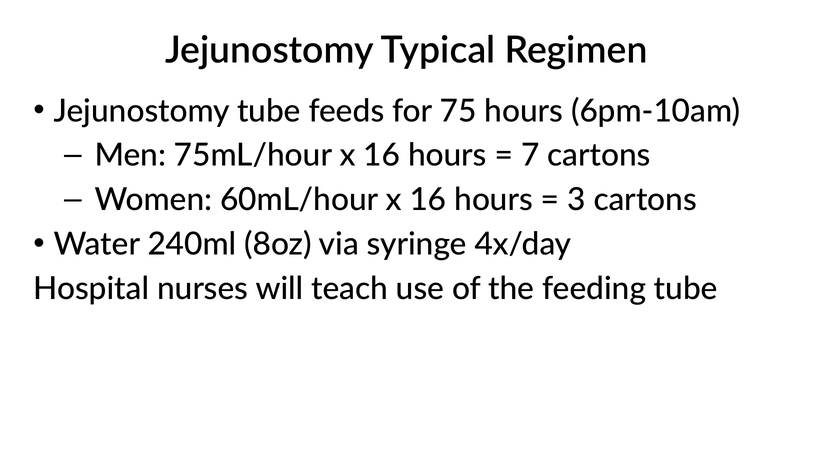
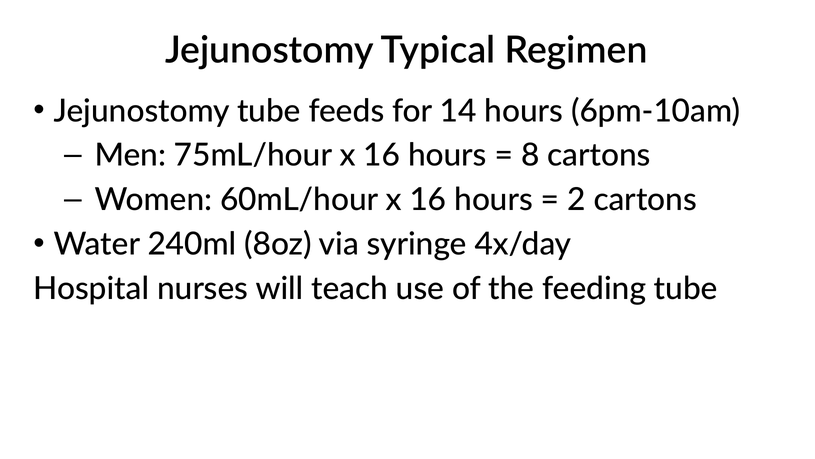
75: 75 -> 14
7: 7 -> 8
3: 3 -> 2
